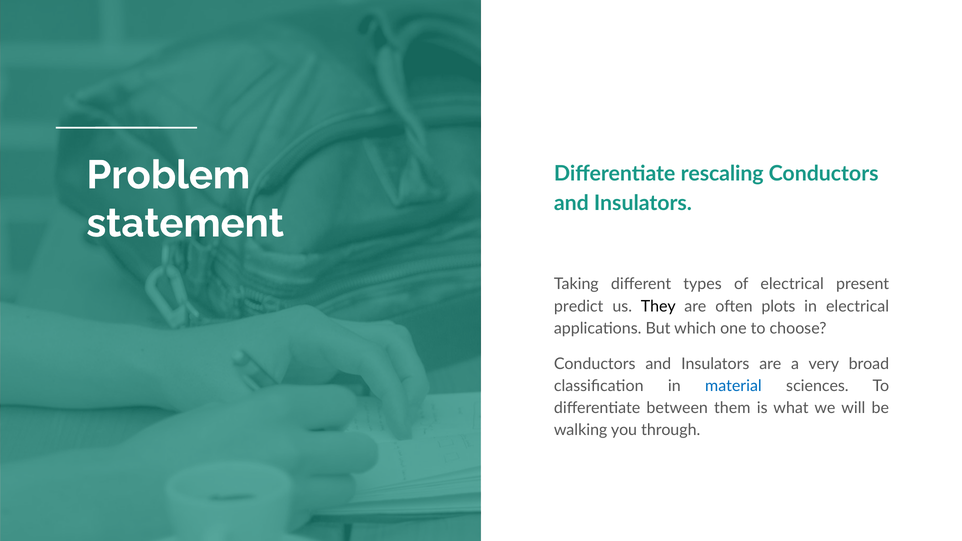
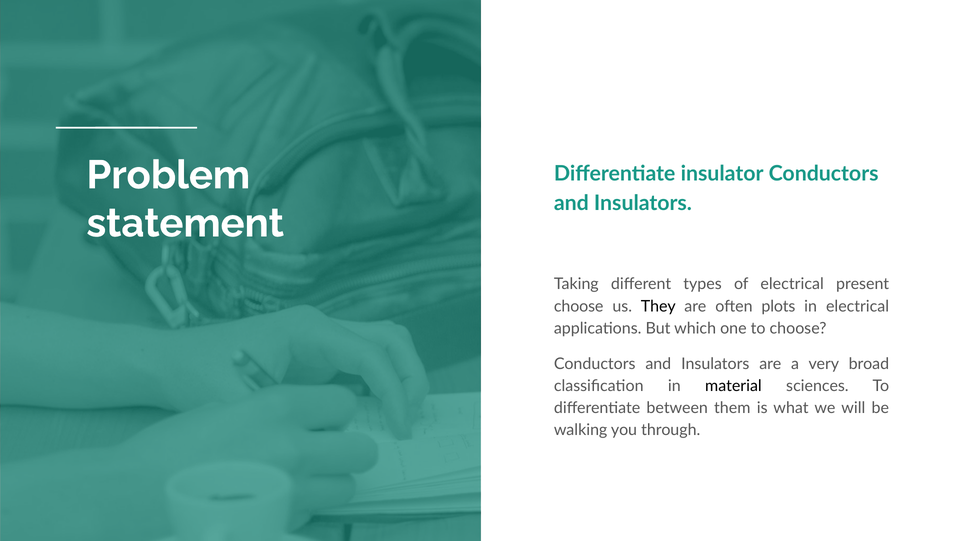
rescaling: rescaling -> insulator
predict at (579, 306): predict -> choose
material colour: blue -> black
